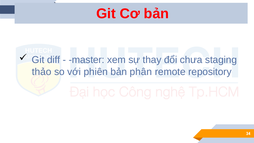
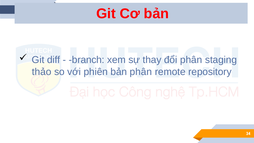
master: master -> branch
đổi chưa: chưa -> phân
